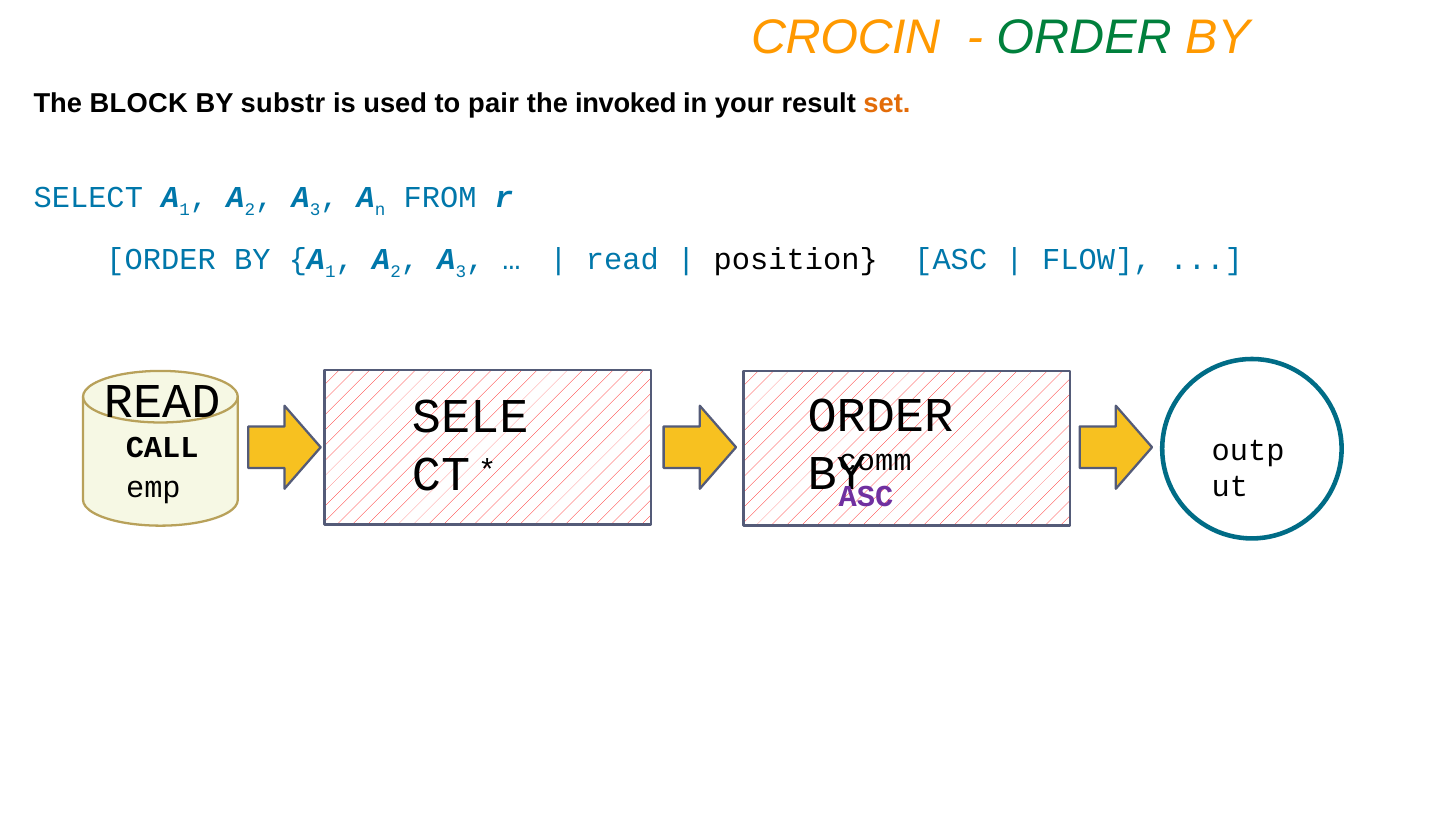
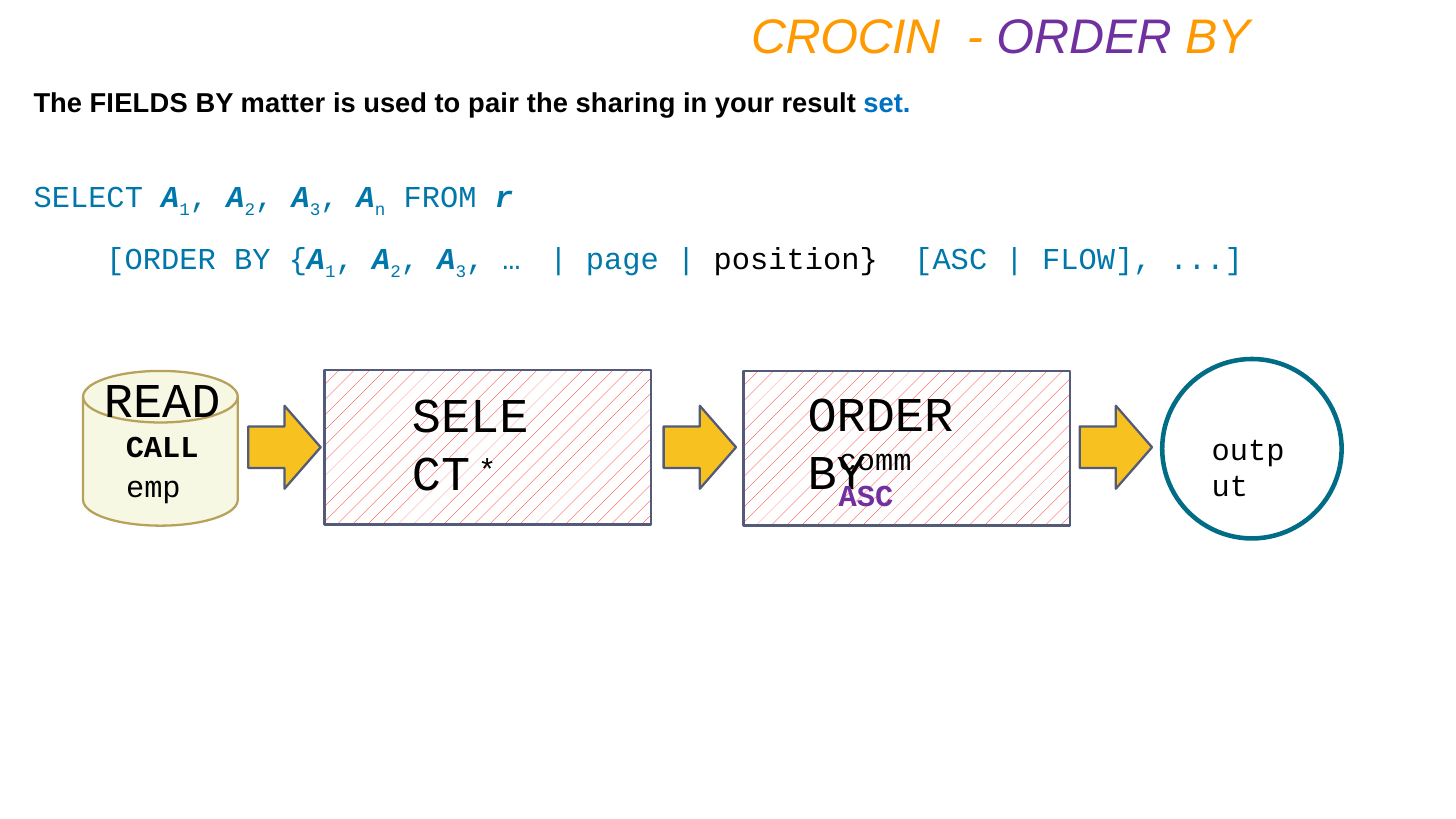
ORDER at (1084, 38) colour: green -> purple
BLOCK: BLOCK -> FIELDS
substr: substr -> matter
invoked: invoked -> sharing
set colour: orange -> blue
read at (622, 260): read -> page
